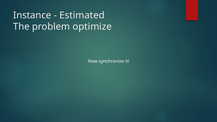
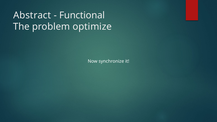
Instance: Instance -> Abstract
Estimated: Estimated -> Functional
